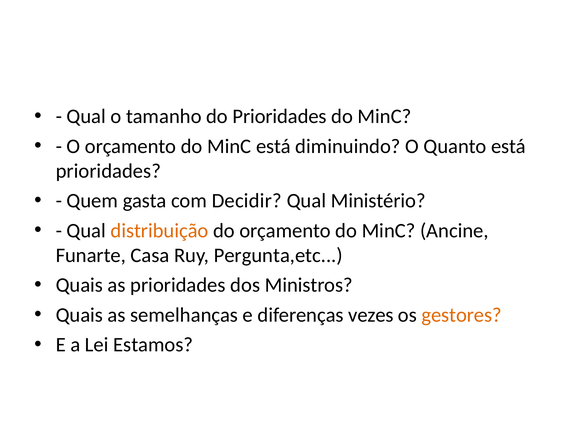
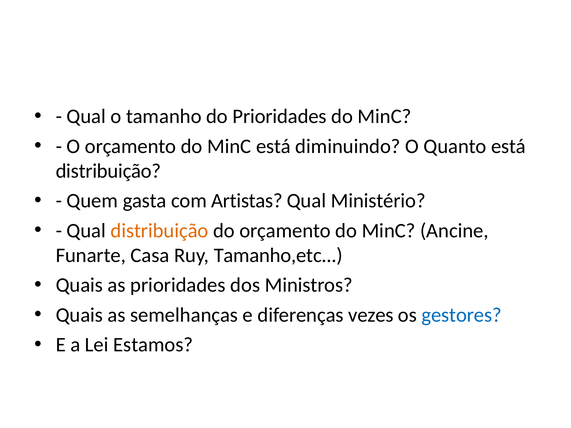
prioridades at (108, 171): prioridades -> distribuição
Decidir: Decidir -> Artistas
Pergunta,etc: Pergunta,etc -> Tamanho,etc
gestores colour: orange -> blue
